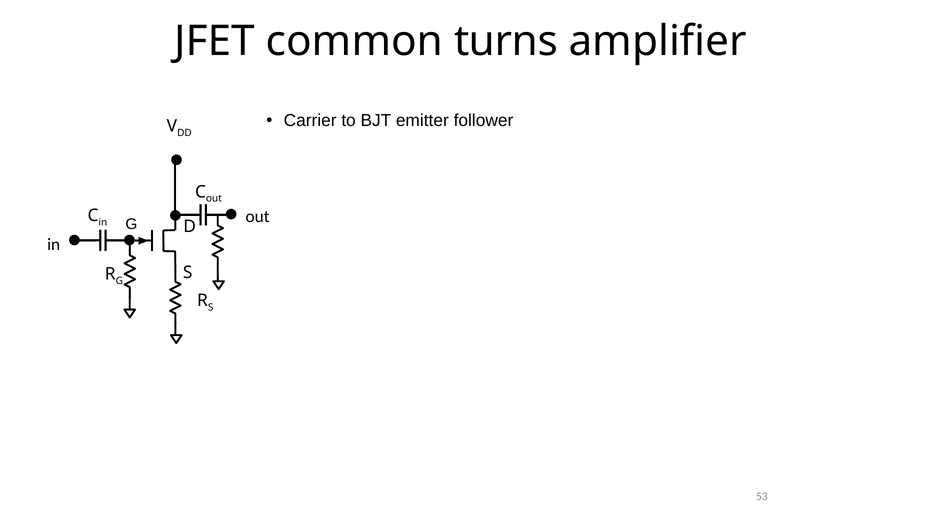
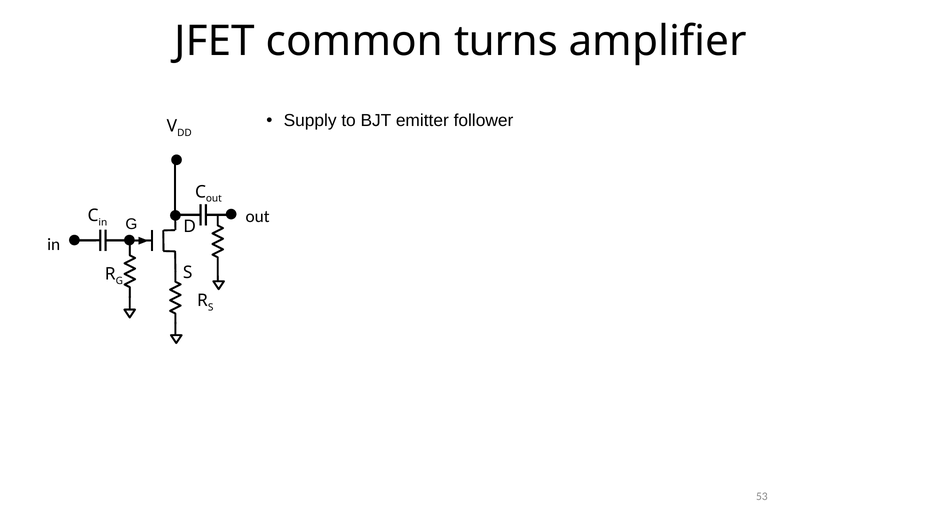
Carrier: Carrier -> Supply
